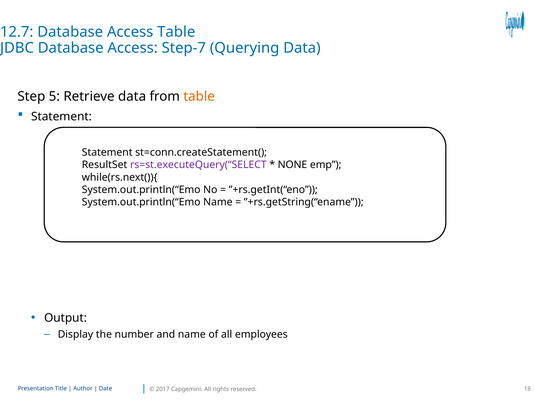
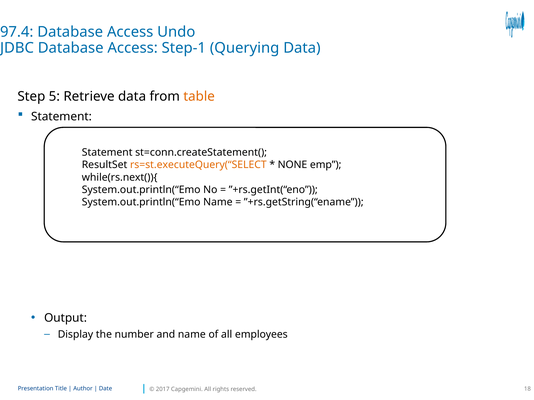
12.7: 12.7 -> 97.4
Access Table: Table -> Undo
Step-7: Step-7 -> Step-1
rs=st.executeQuery(“SELECT colour: purple -> orange
